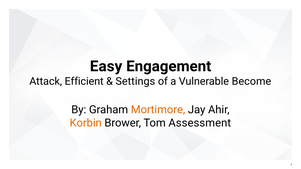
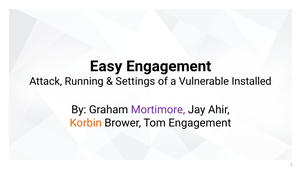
Efficient: Efficient -> Running
Become: Become -> Installed
Mortimore colour: orange -> purple
Tom Assessment: Assessment -> Engagement
